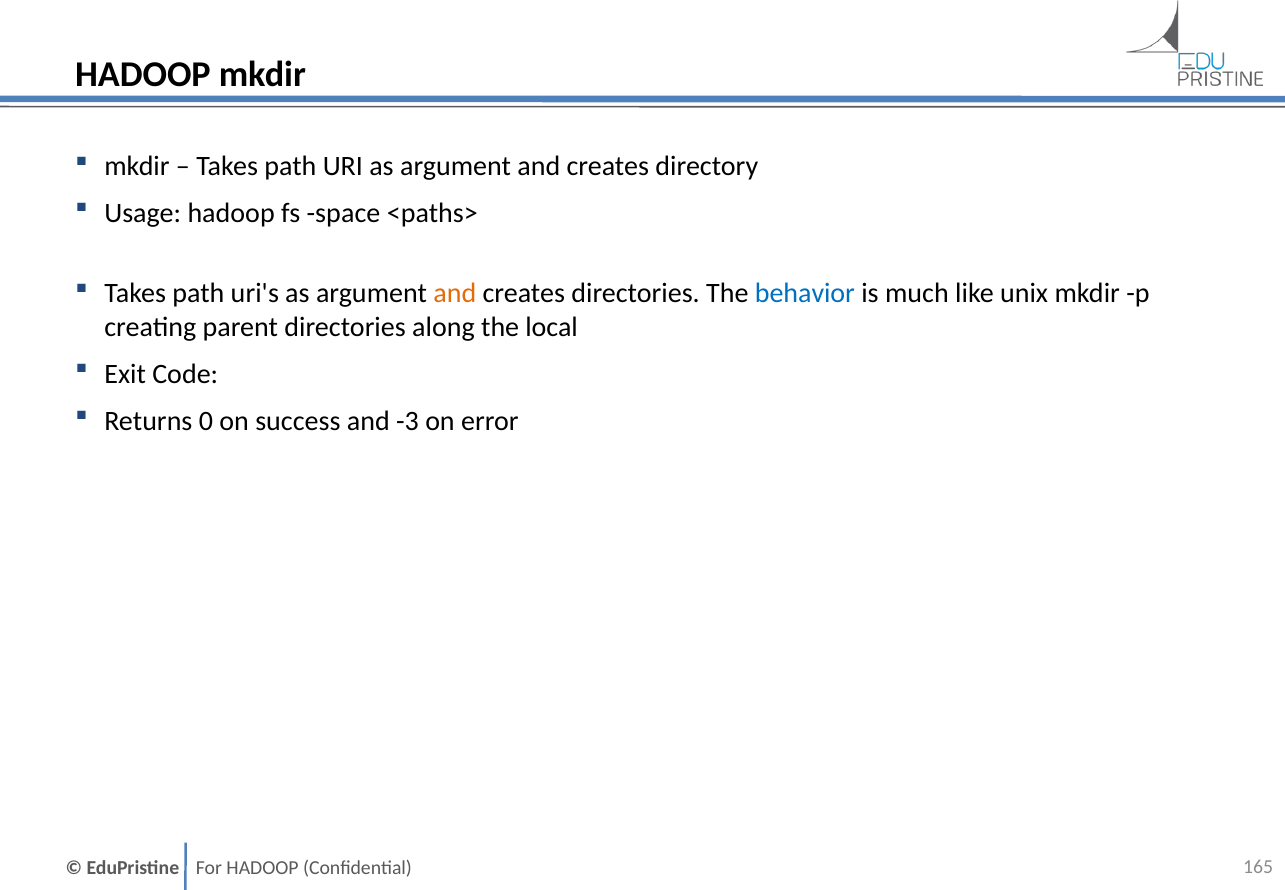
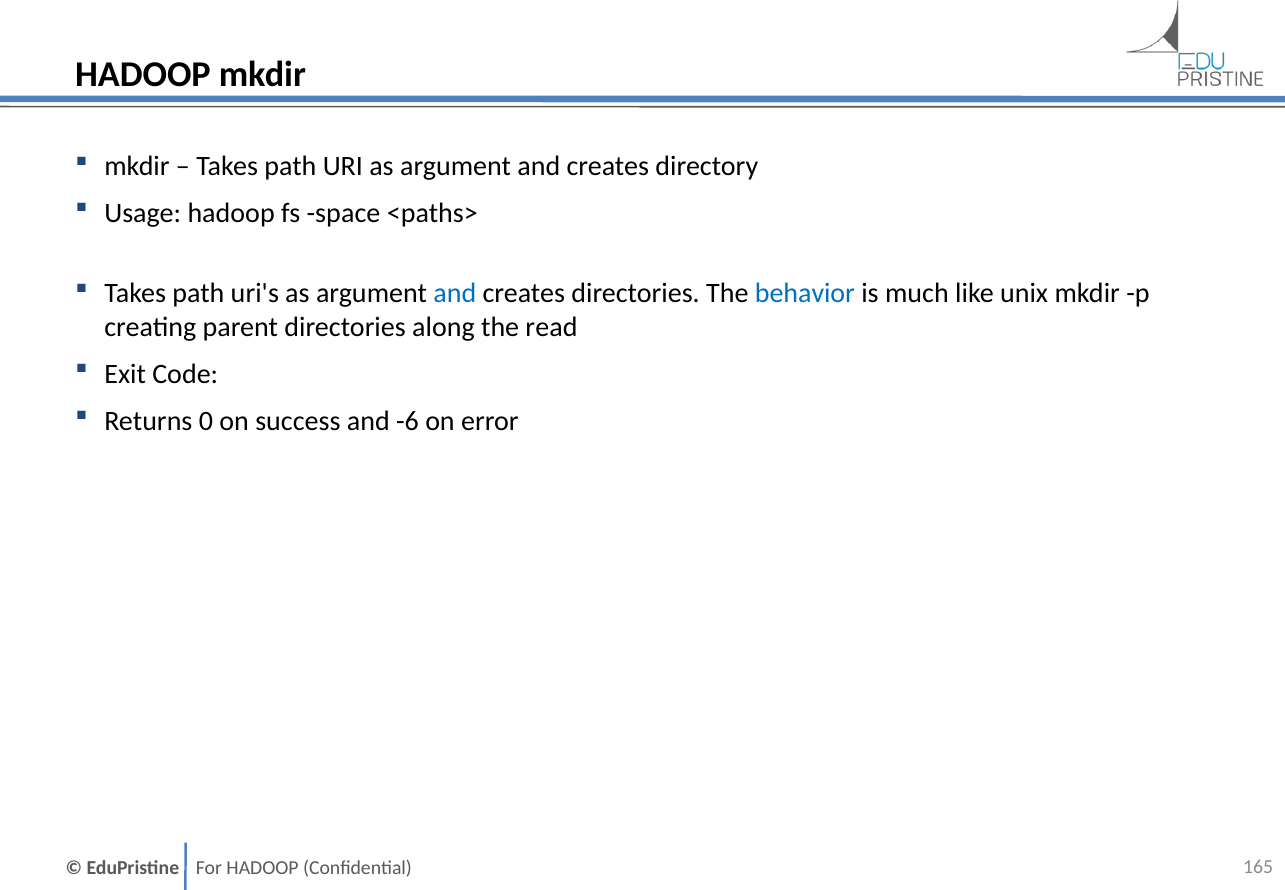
and at (455, 294) colour: orange -> blue
local: local -> read
-3: -3 -> -6
